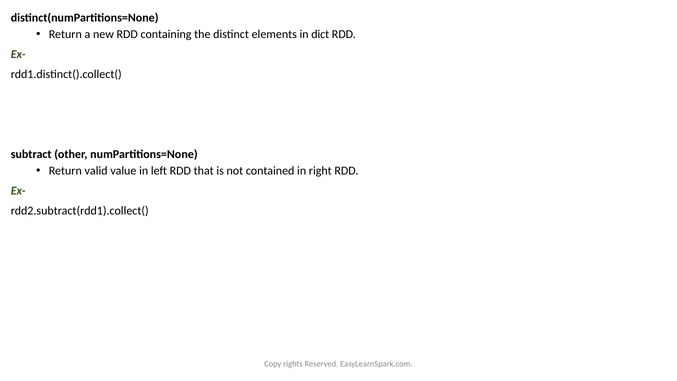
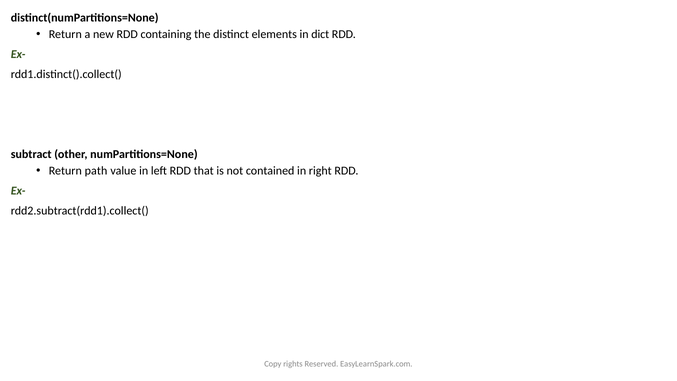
valid: valid -> path
